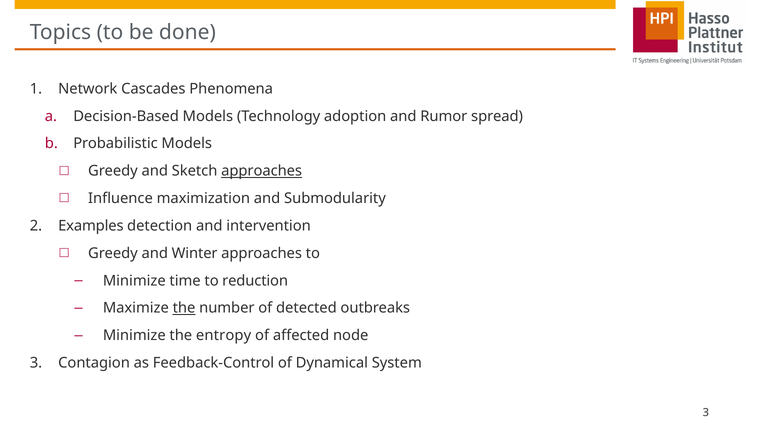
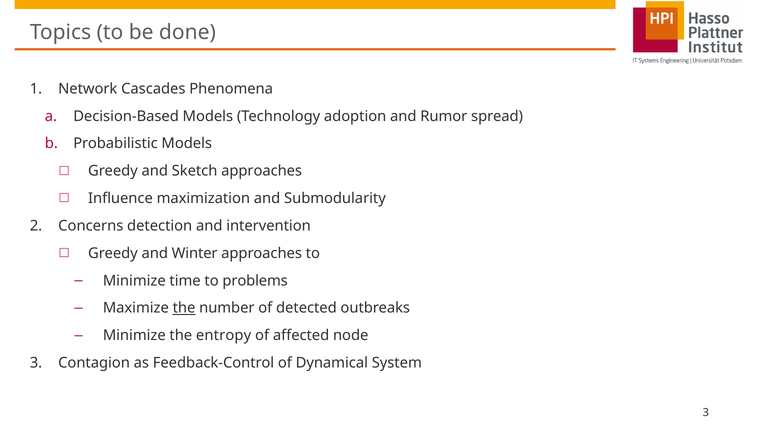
approaches at (262, 171) underline: present -> none
Examples: Examples -> Concerns
reduction: reduction -> problems
